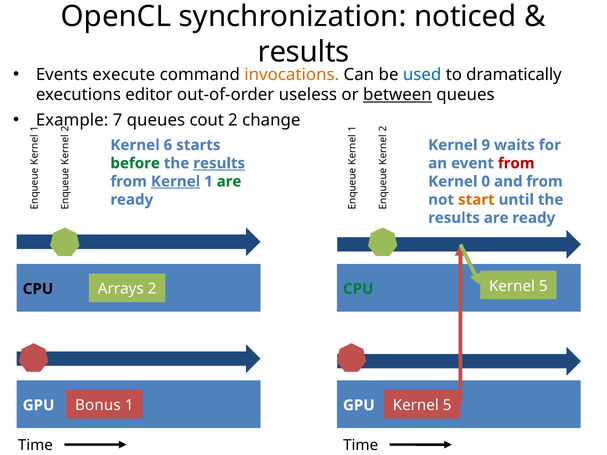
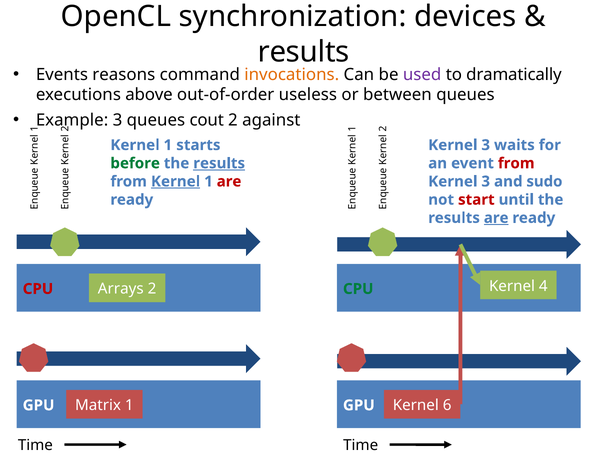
noticed: noticed -> devices
execute: execute -> reasons
used colour: blue -> purple
editor: editor -> above
between underline: present -> none
7 at (117, 120): 7 -> 3
change: change -> against
6 at (168, 145): 6 -> 1
9 at (486, 145): 9 -> 3
are at (229, 182) colour: green -> red
0 at (486, 182): 0 -> 3
and from: from -> sudo
start colour: orange -> red
are at (496, 218) underline: none -> present
5 at (543, 286): 5 -> 4
CPU at (38, 289) colour: black -> red
Bonus: Bonus -> Matrix
5 at (447, 406): 5 -> 6
